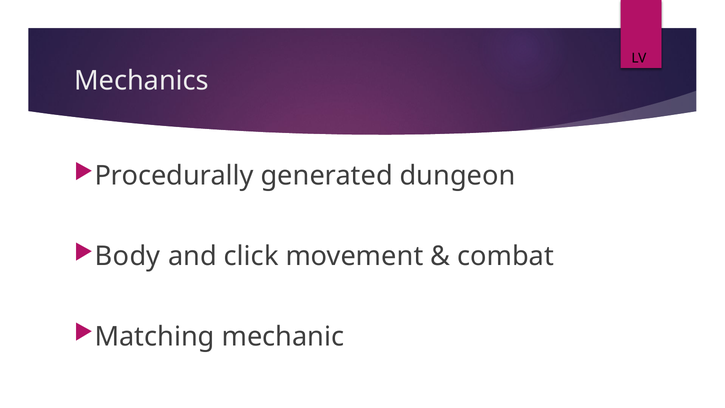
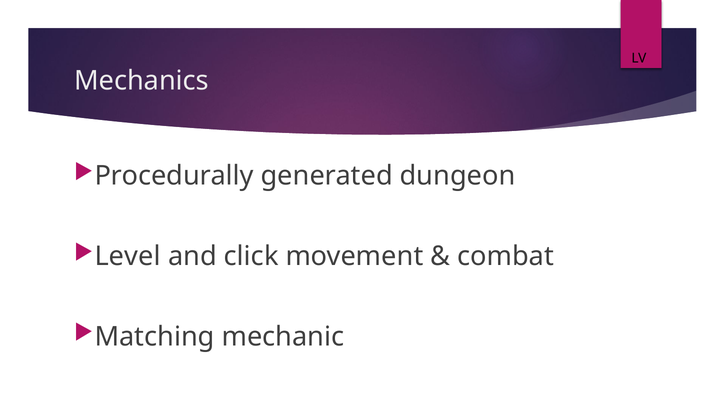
Body: Body -> Level
